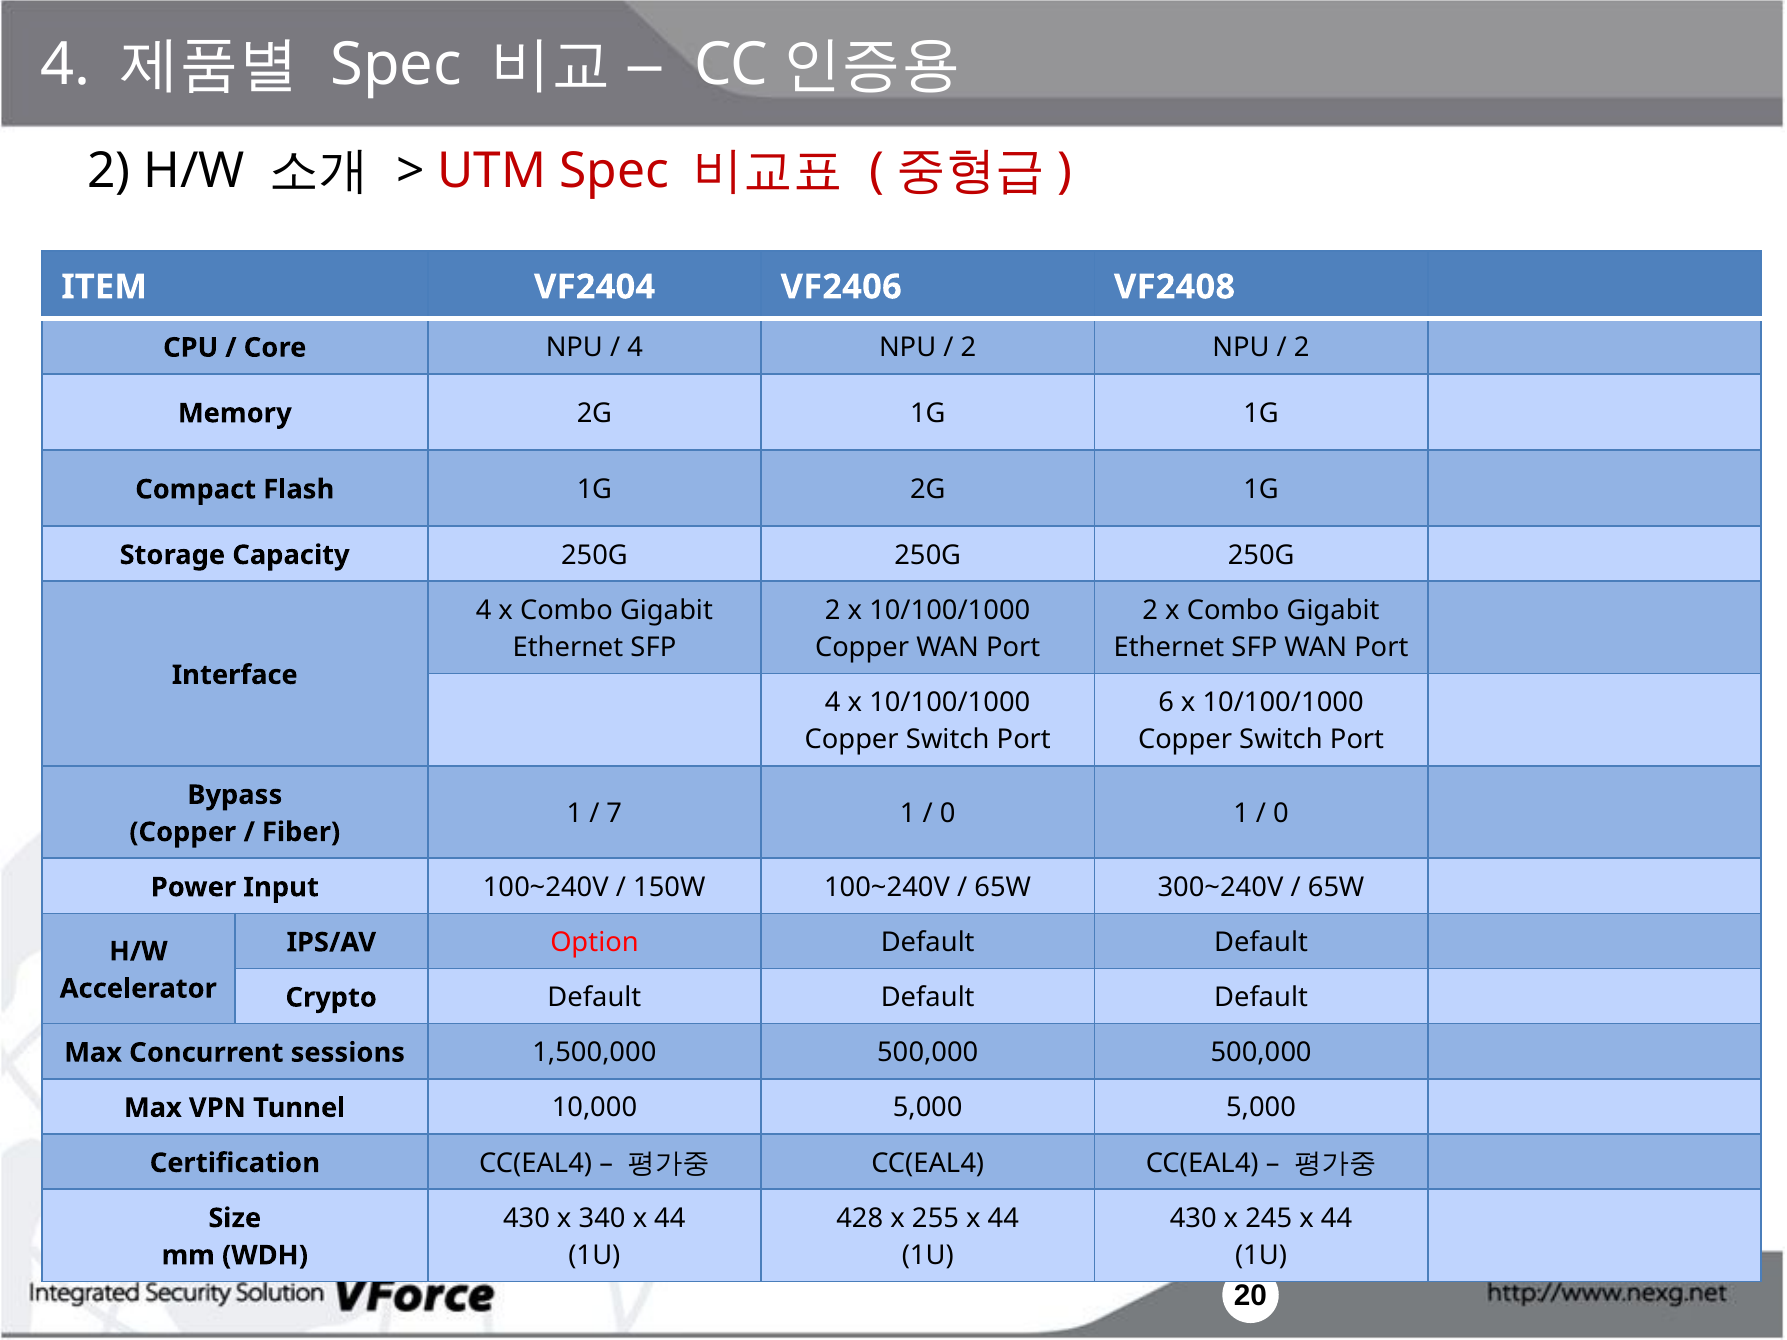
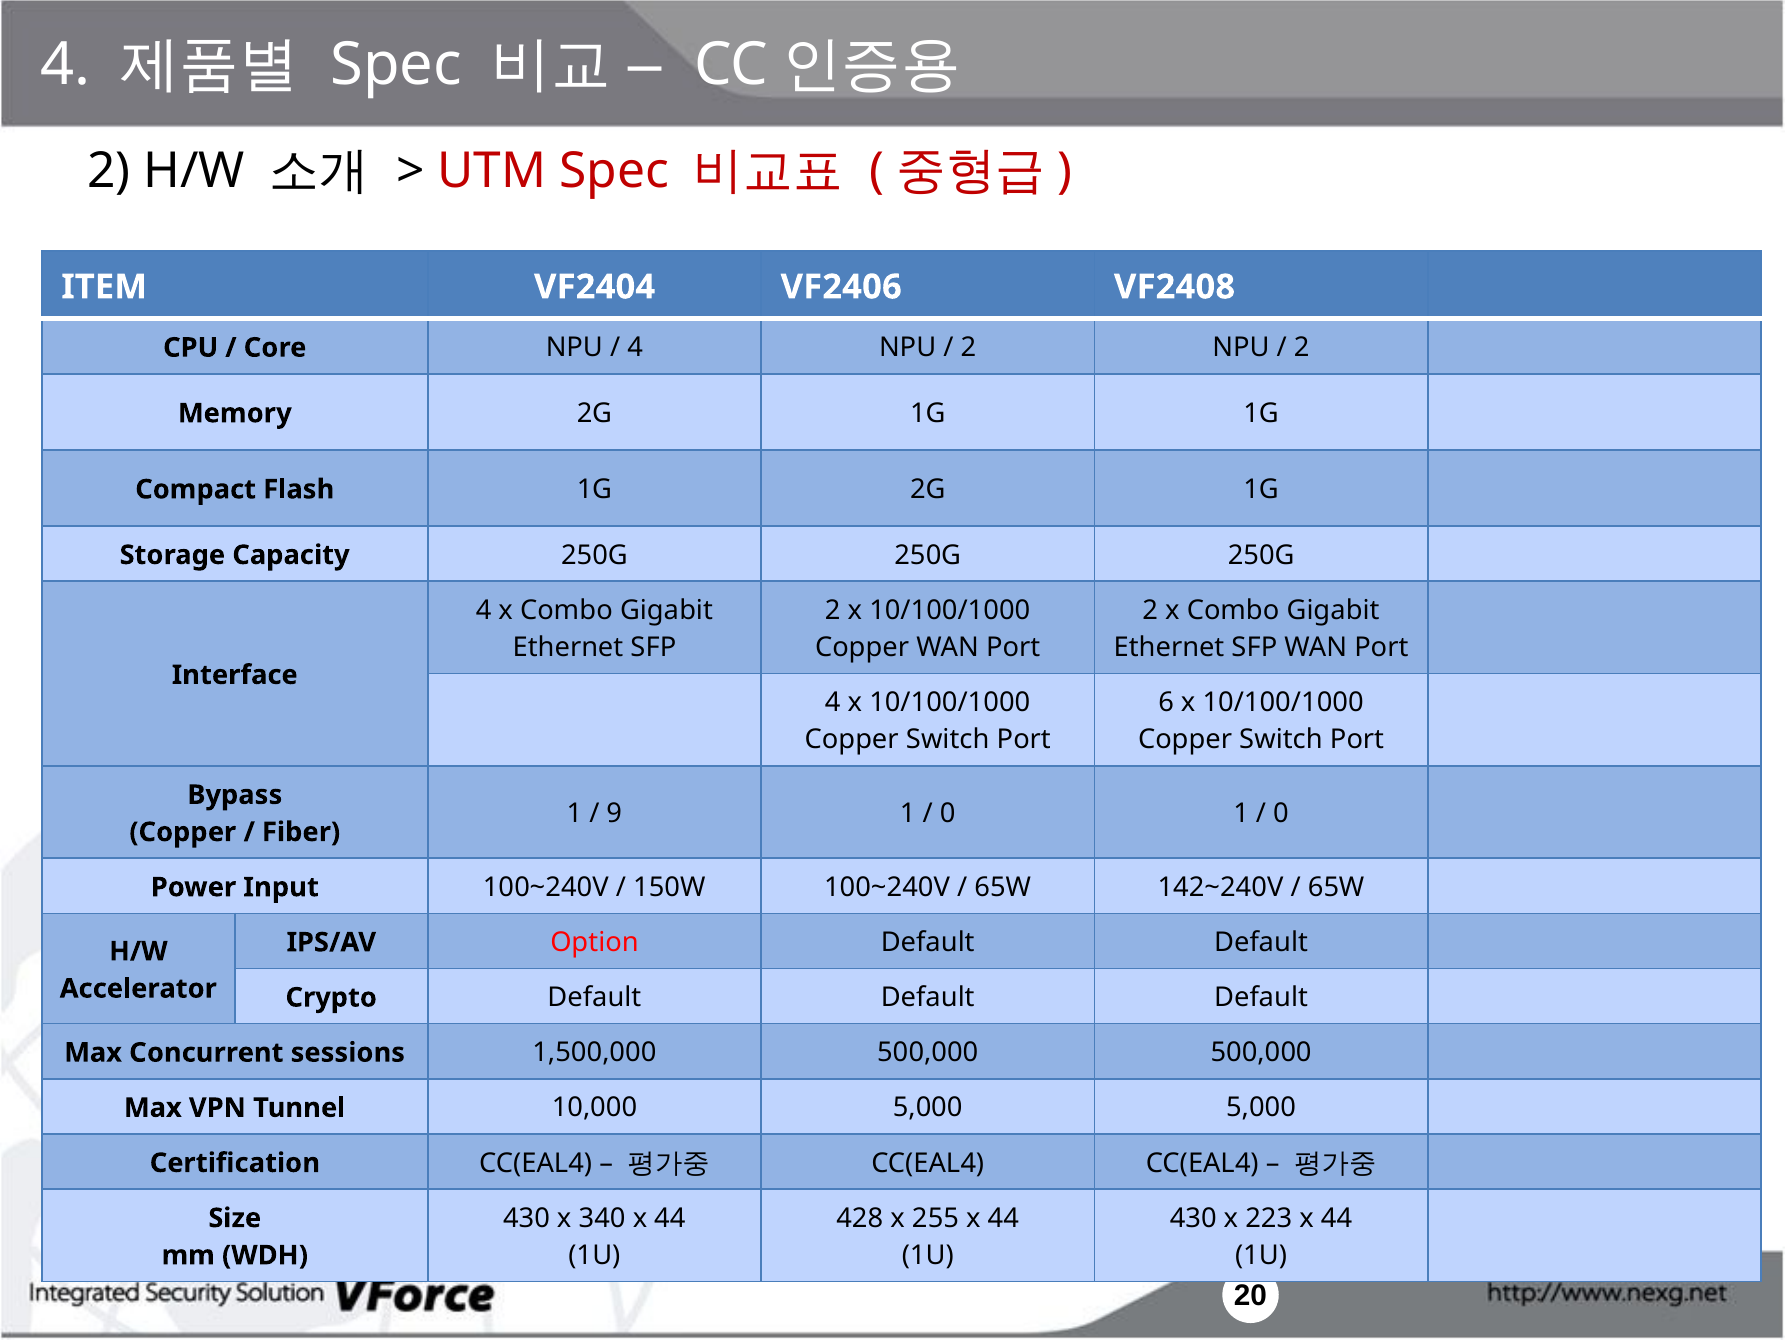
7: 7 -> 9
300~240V: 300~240V -> 142~240V
245: 245 -> 223
